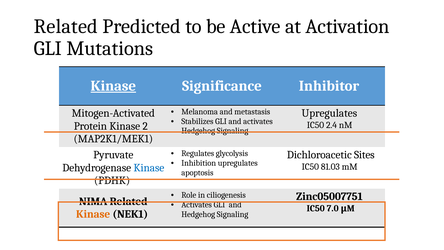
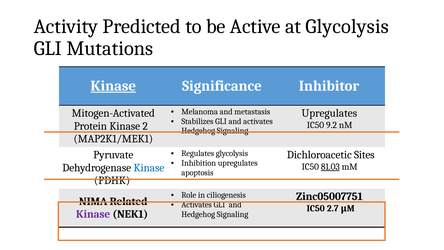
Related at (66, 26): Related -> Activity
at Activation: Activation -> Glycolysis
2.4: 2.4 -> 9.2
81.03 underline: none -> present
7.0: 7.0 -> 2.7
Kinase at (93, 214) colour: orange -> purple
